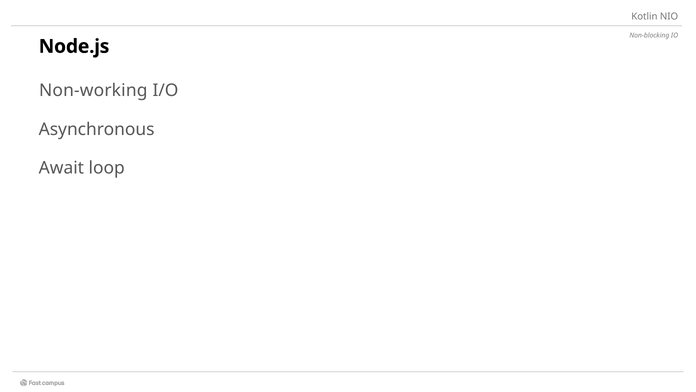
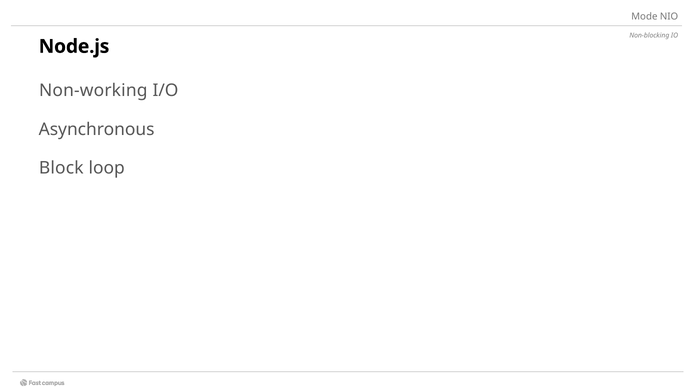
Kotlin: Kotlin -> Mode
Await: Await -> Block
